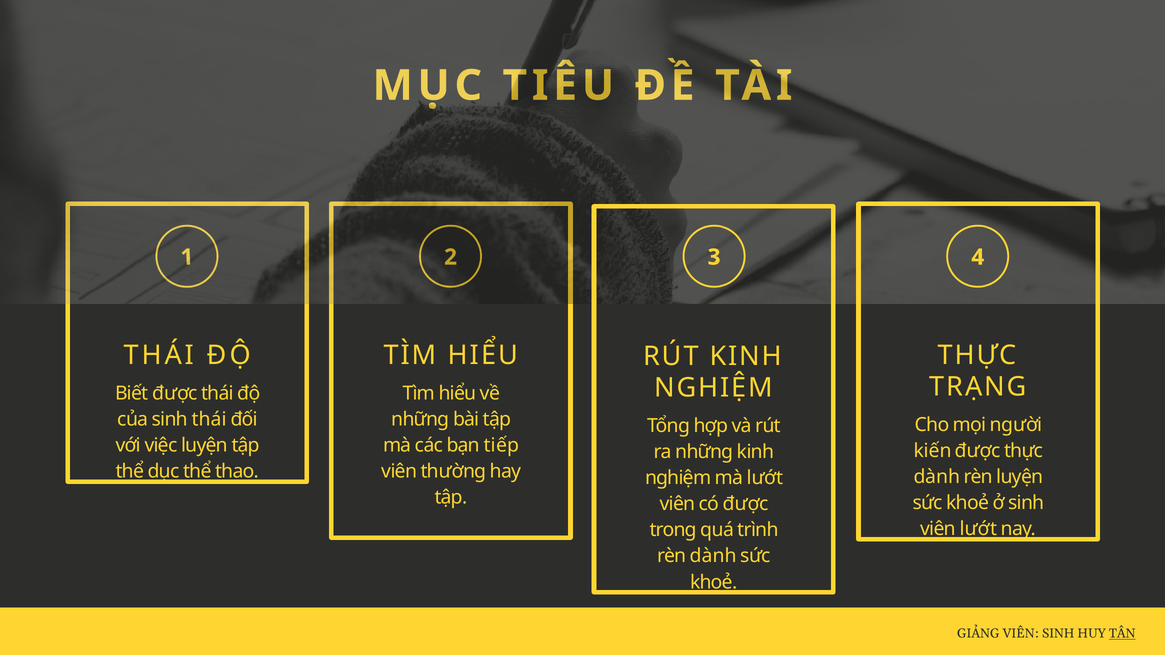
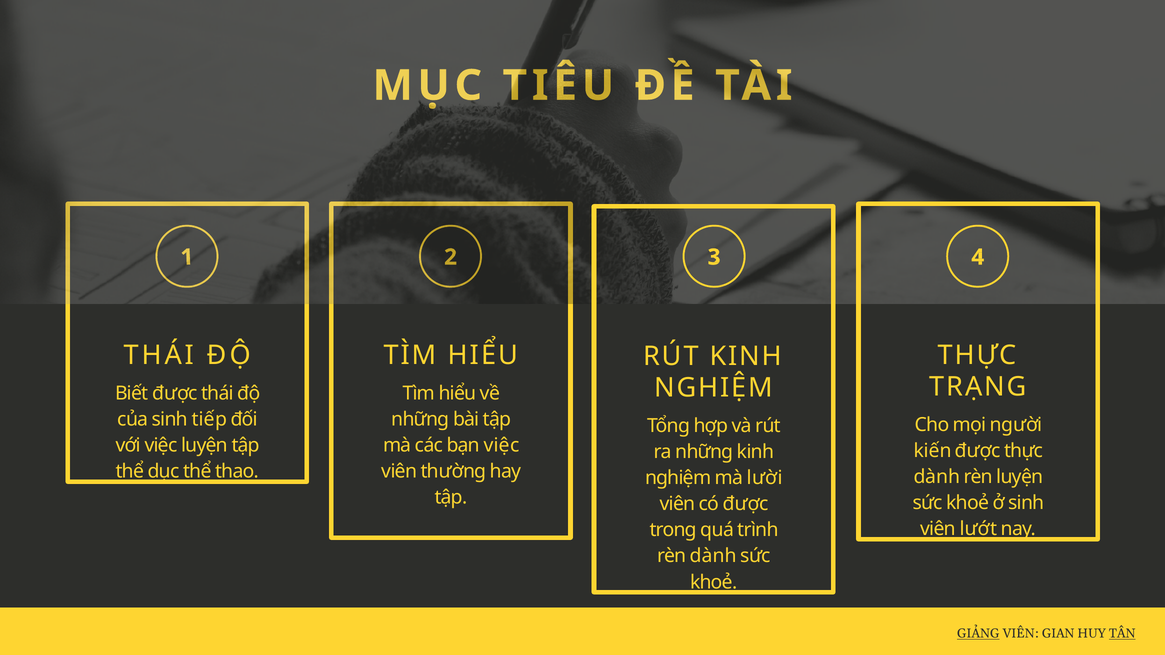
sinh thái: thái -> tiếp
bạn tiếp: tiếp -> việc
mà lướt: lướt -> lười
GIẢNG underline: none -> present
VIÊN SINH: SINH -> GIAN
